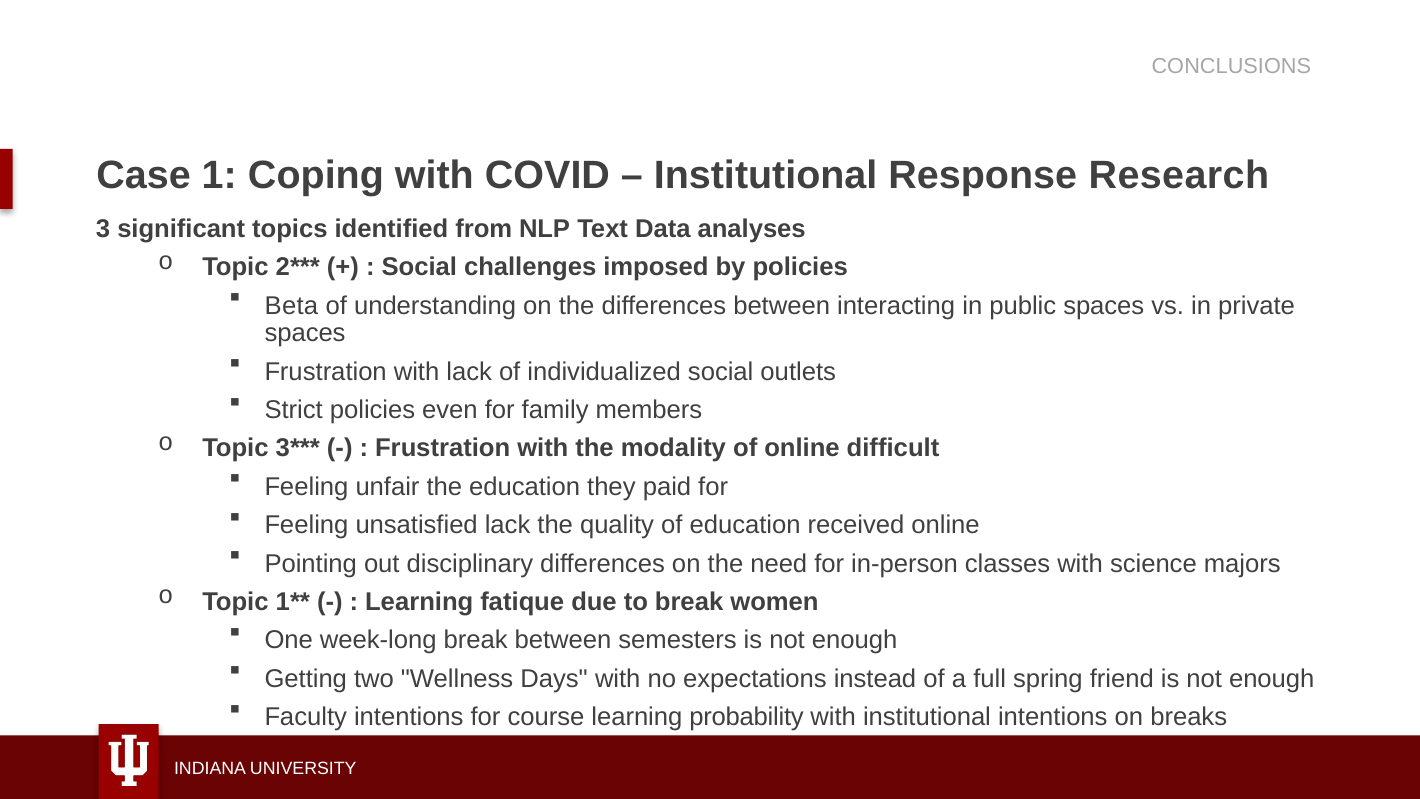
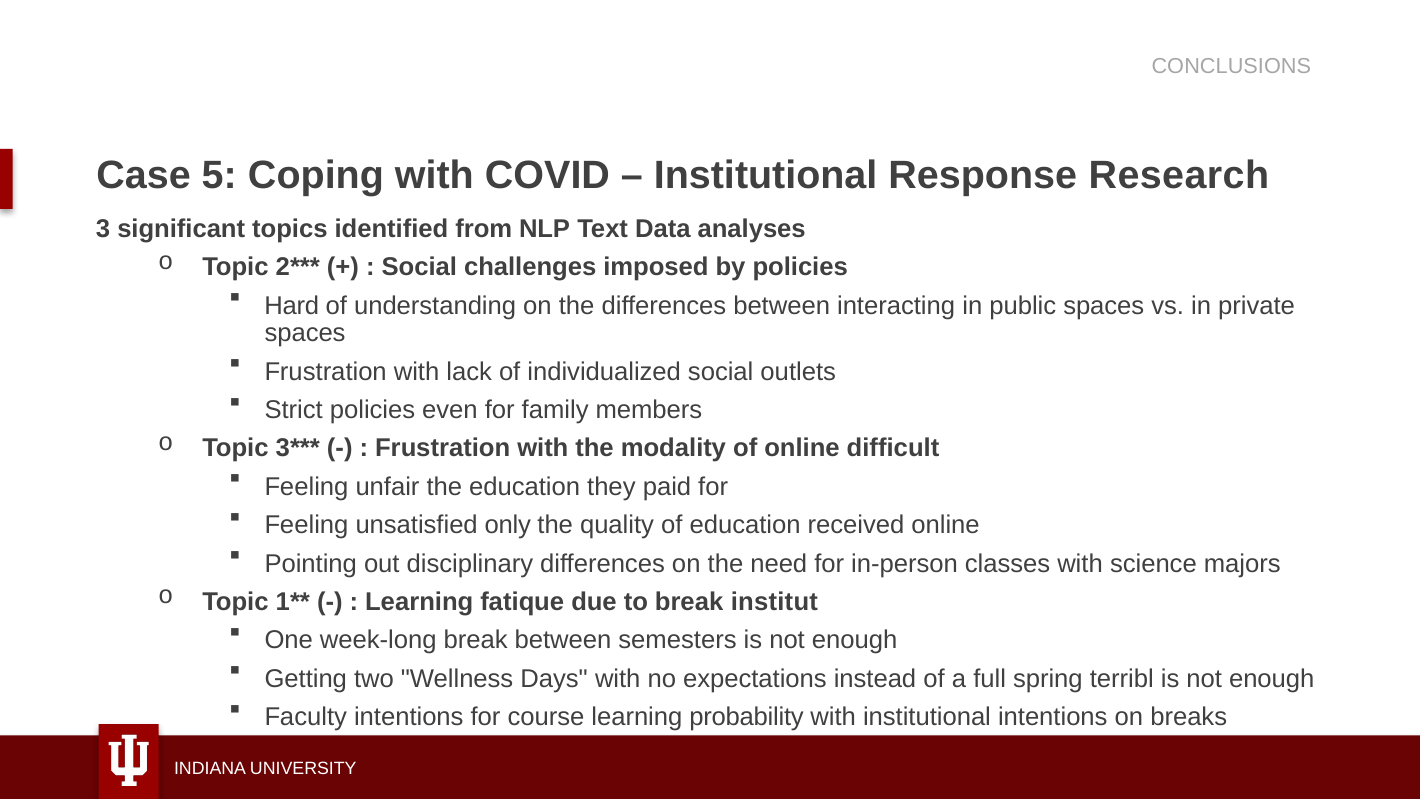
1: 1 -> 5
Beta: Beta -> Hard
unsatisfied lack: lack -> only
women: women -> institut
friend: friend -> terribl
